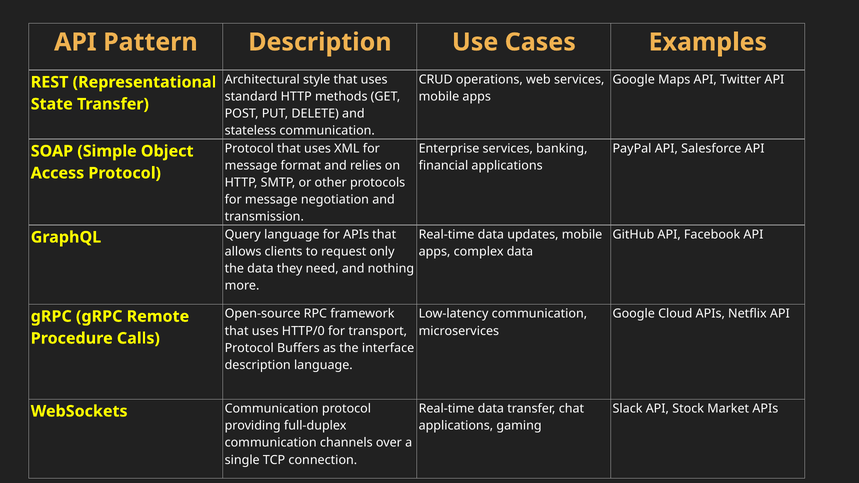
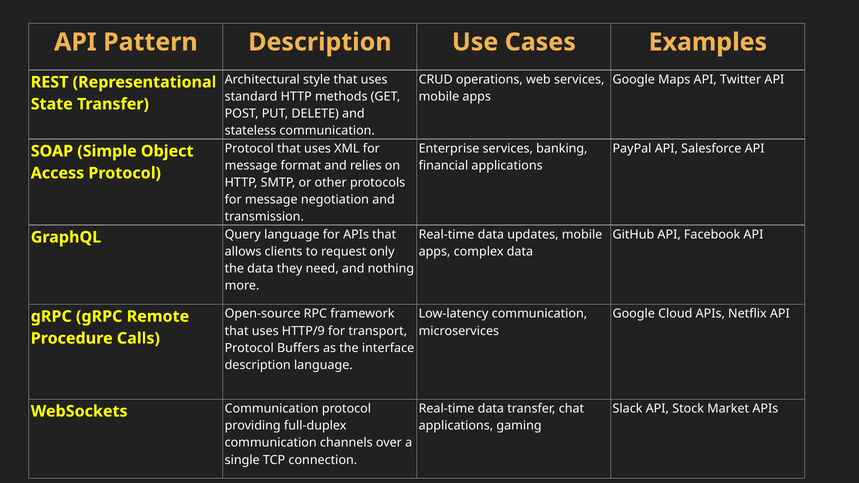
HTTP/0: HTTP/0 -> HTTP/9
